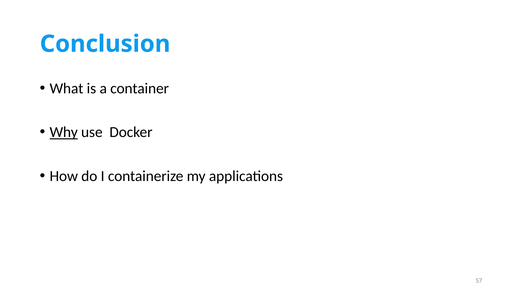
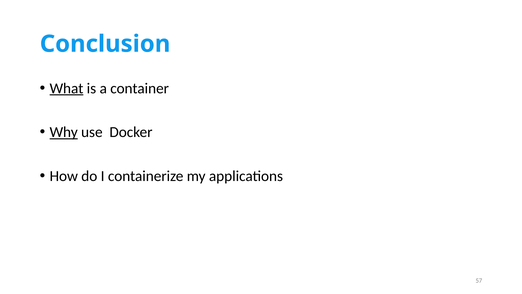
What underline: none -> present
